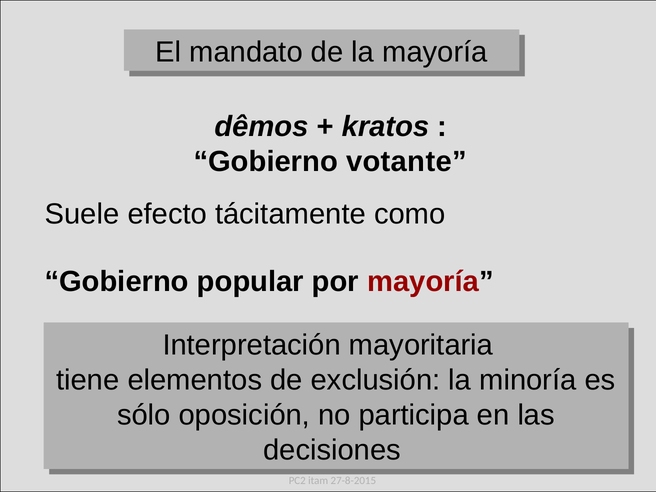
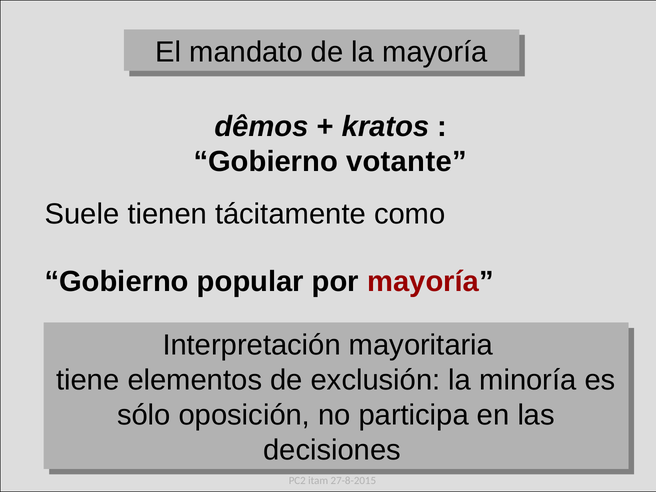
efecto: efecto -> tienen
